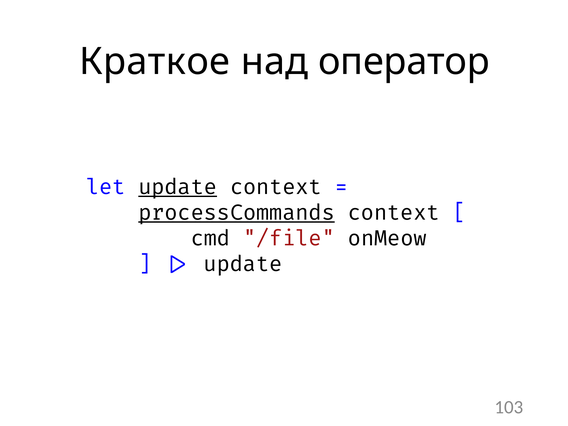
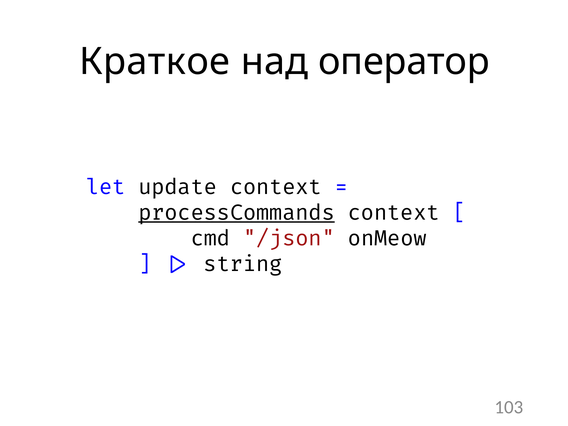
update at (178, 187) underline: present -> none
/file: /file -> /json
update at (243, 264): update -> string
